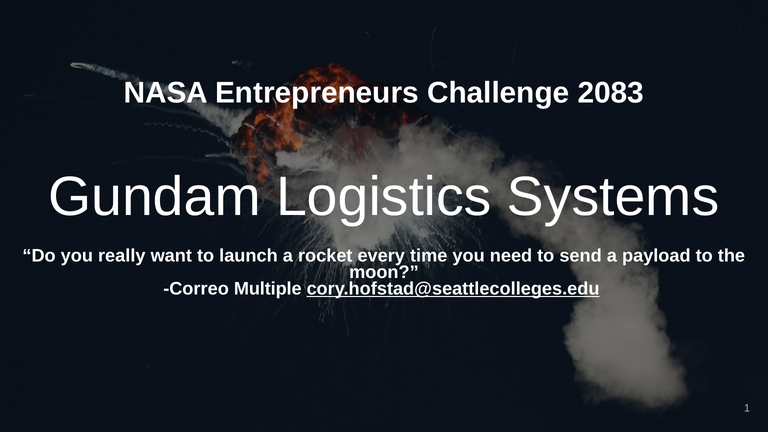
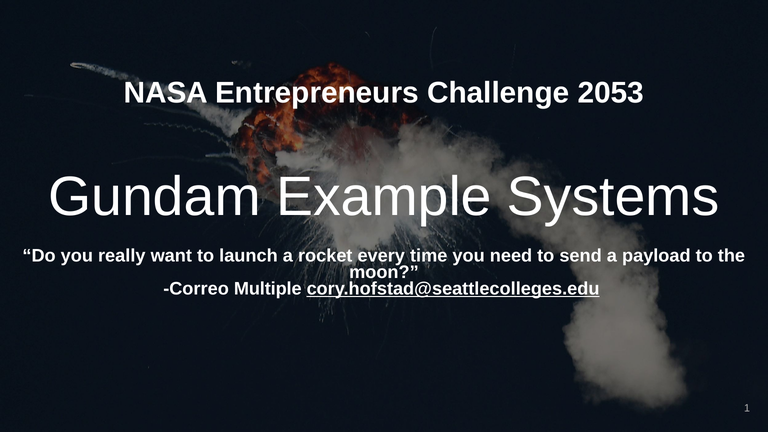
2083: 2083 -> 2053
Logistics: Logistics -> Example
